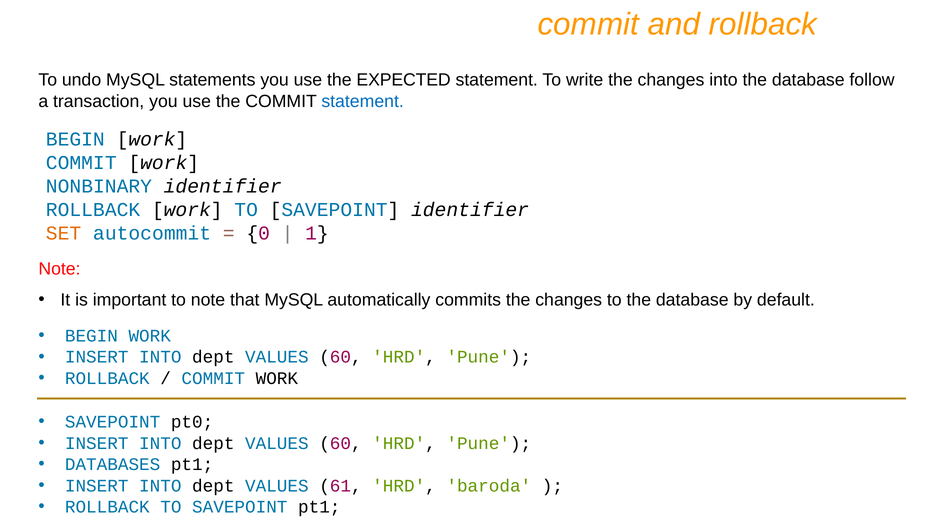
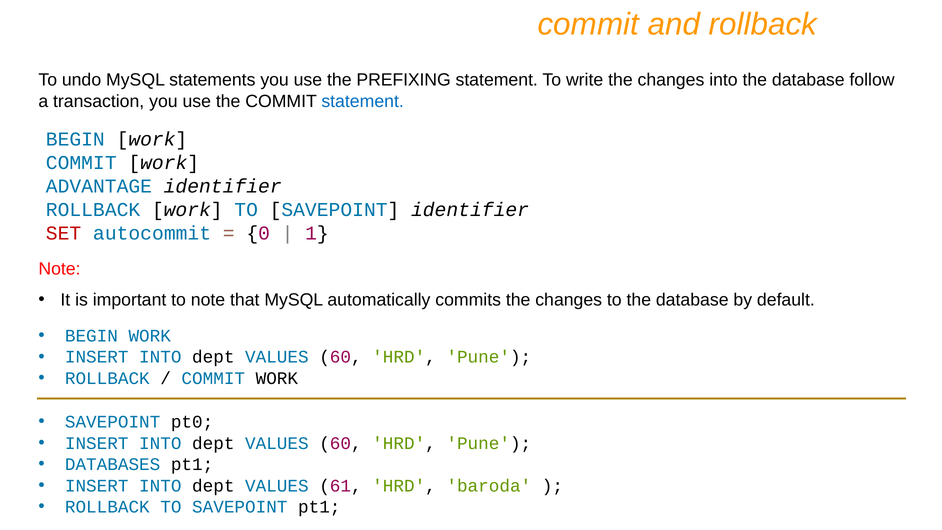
EXPECTED: EXPECTED -> PREFIXING
NONBINARY: NONBINARY -> ADVANTAGE
SET colour: orange -> red
